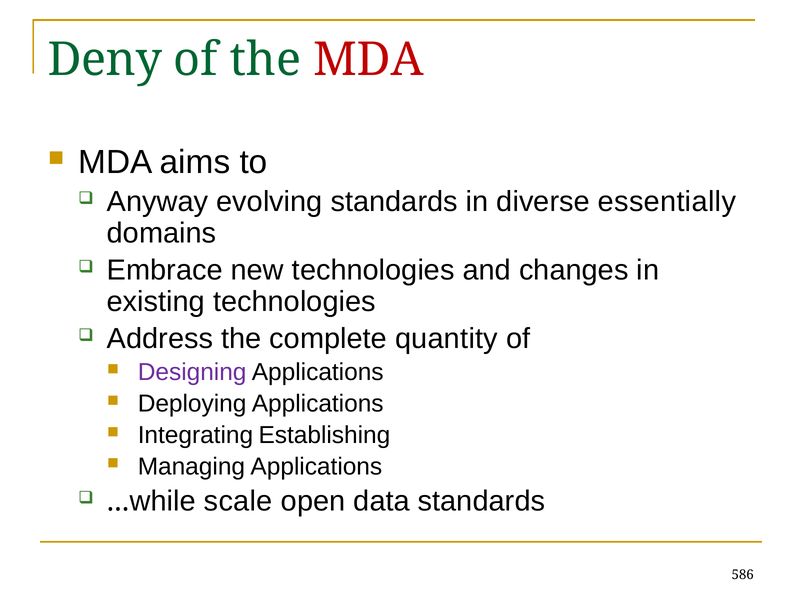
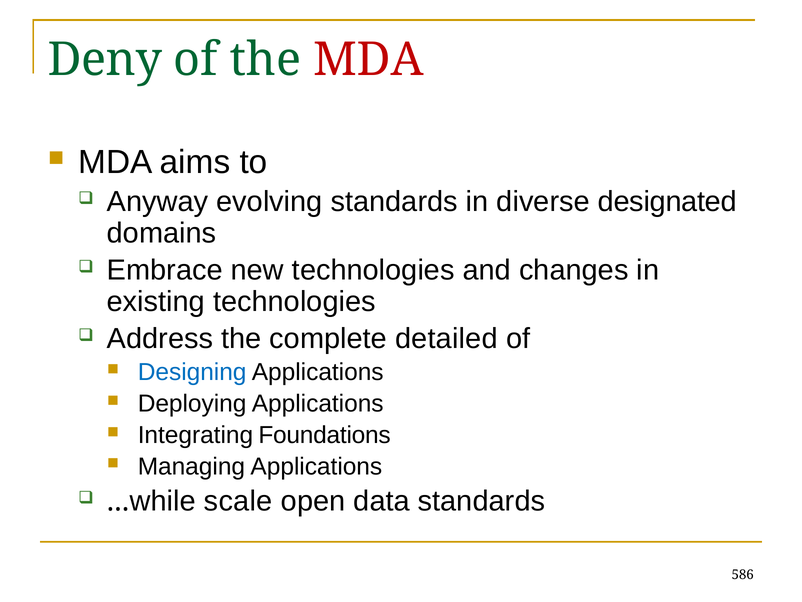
essentially: essentially -> designated
quantity: quantity -> detailed
Designing colour: purple -> blue
Establishing: Establishing -> Foundations
